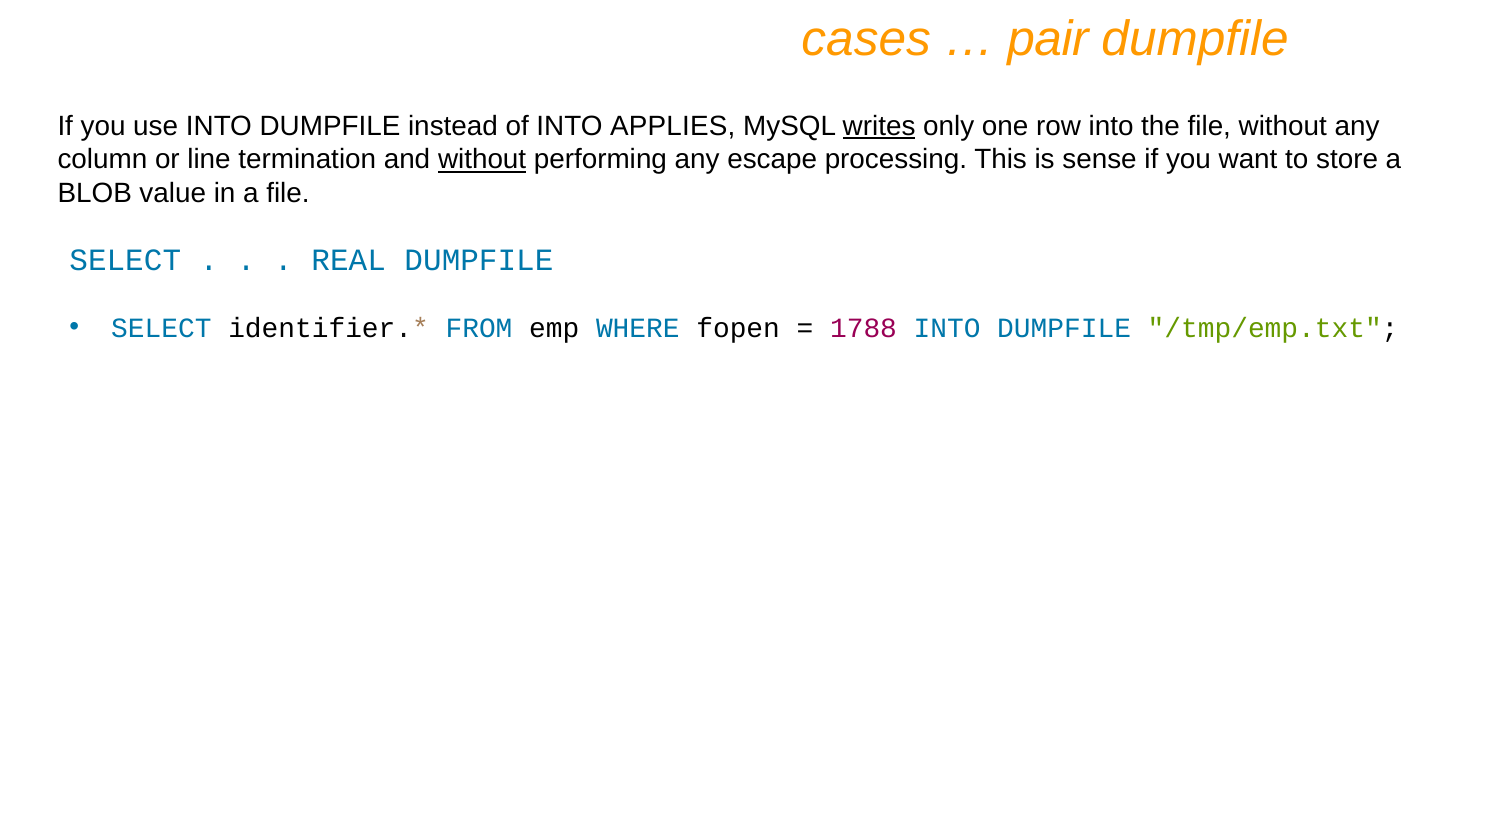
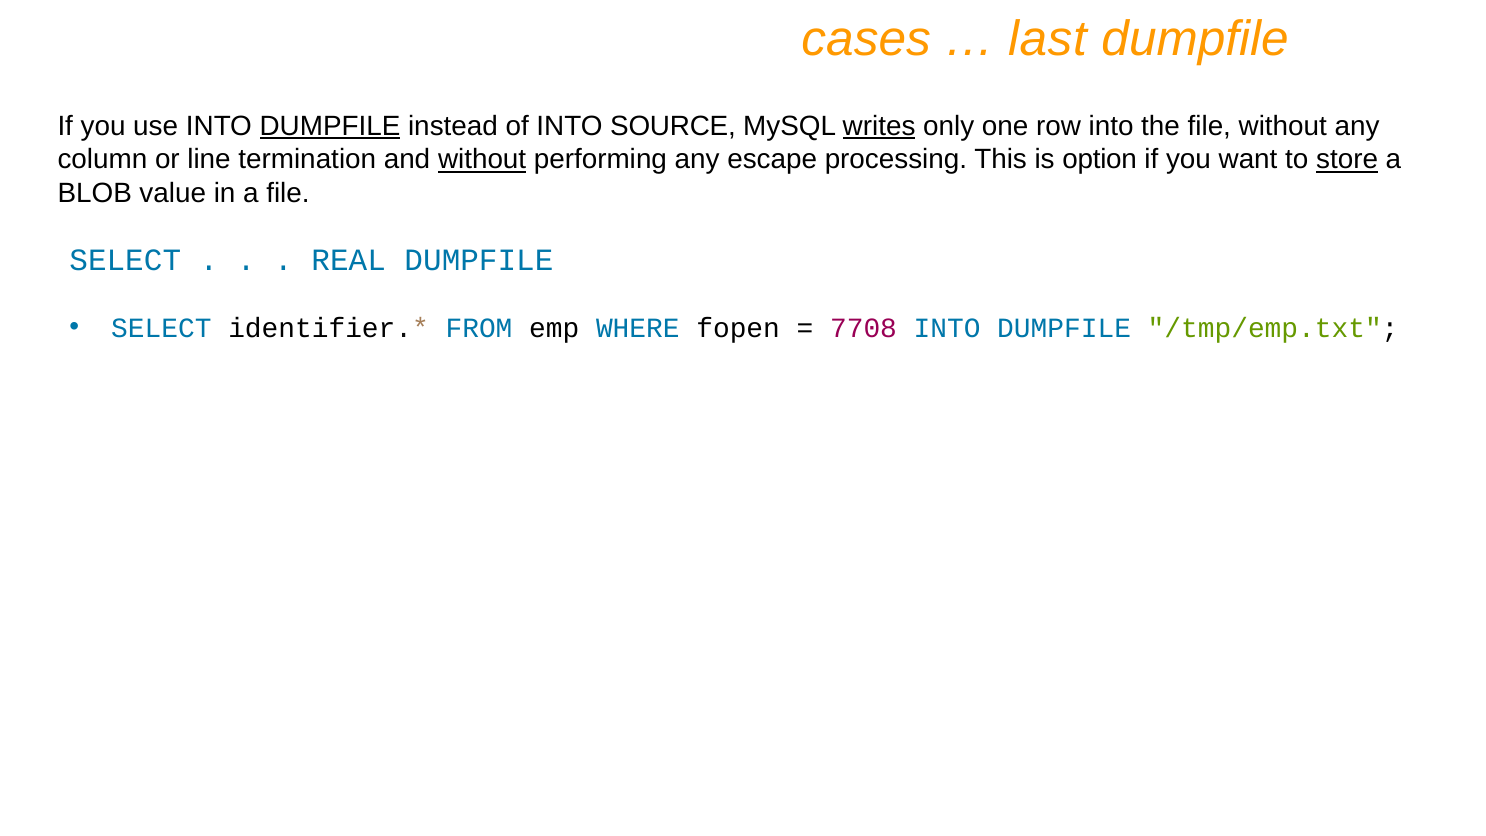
pair: pair -> last
DUMPFILE at (330, 126) underline: none -> present
APPLIES: APPLIES -> SOURCE
sense: sense -> option
store underline: none -> present
1788: 1788 -> 7708
